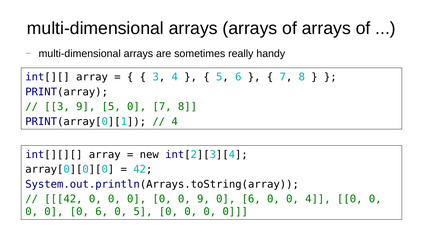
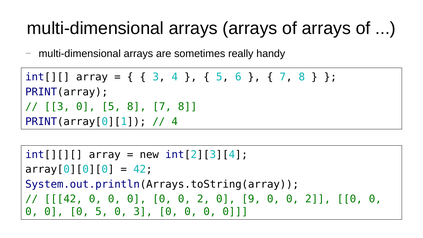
9 at (86, 107): 9 -> 0
0 at (137, 107): 0 -> 8
0 0 0 9: 9 -> 2
6 at (251, 199): 6 -> 9
4 at (318, 199): 4 -> 2
0 0 6: 6 -> 5
0 5: 5 -> 3
